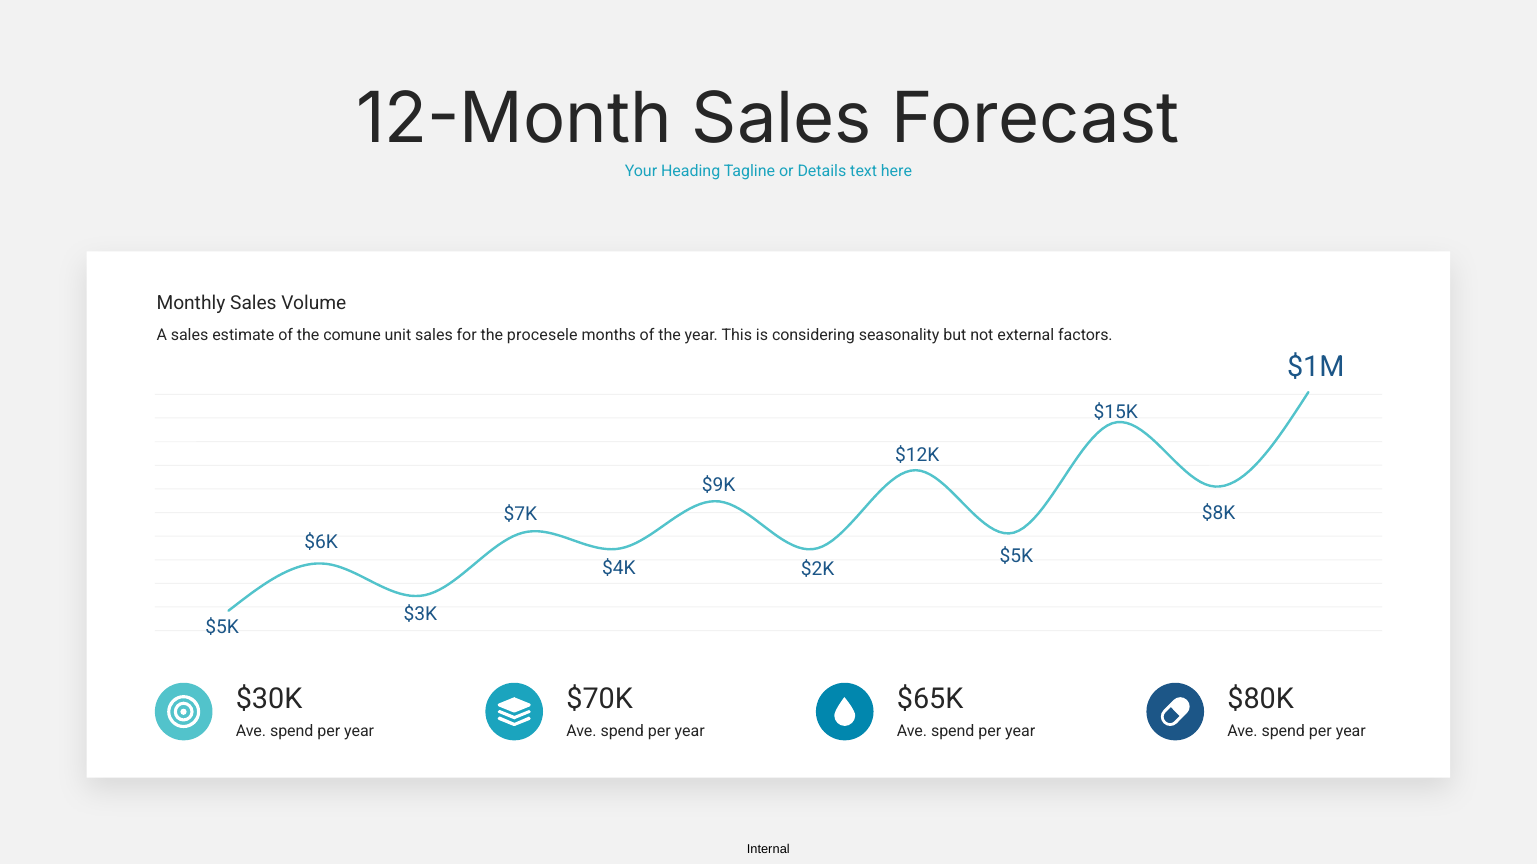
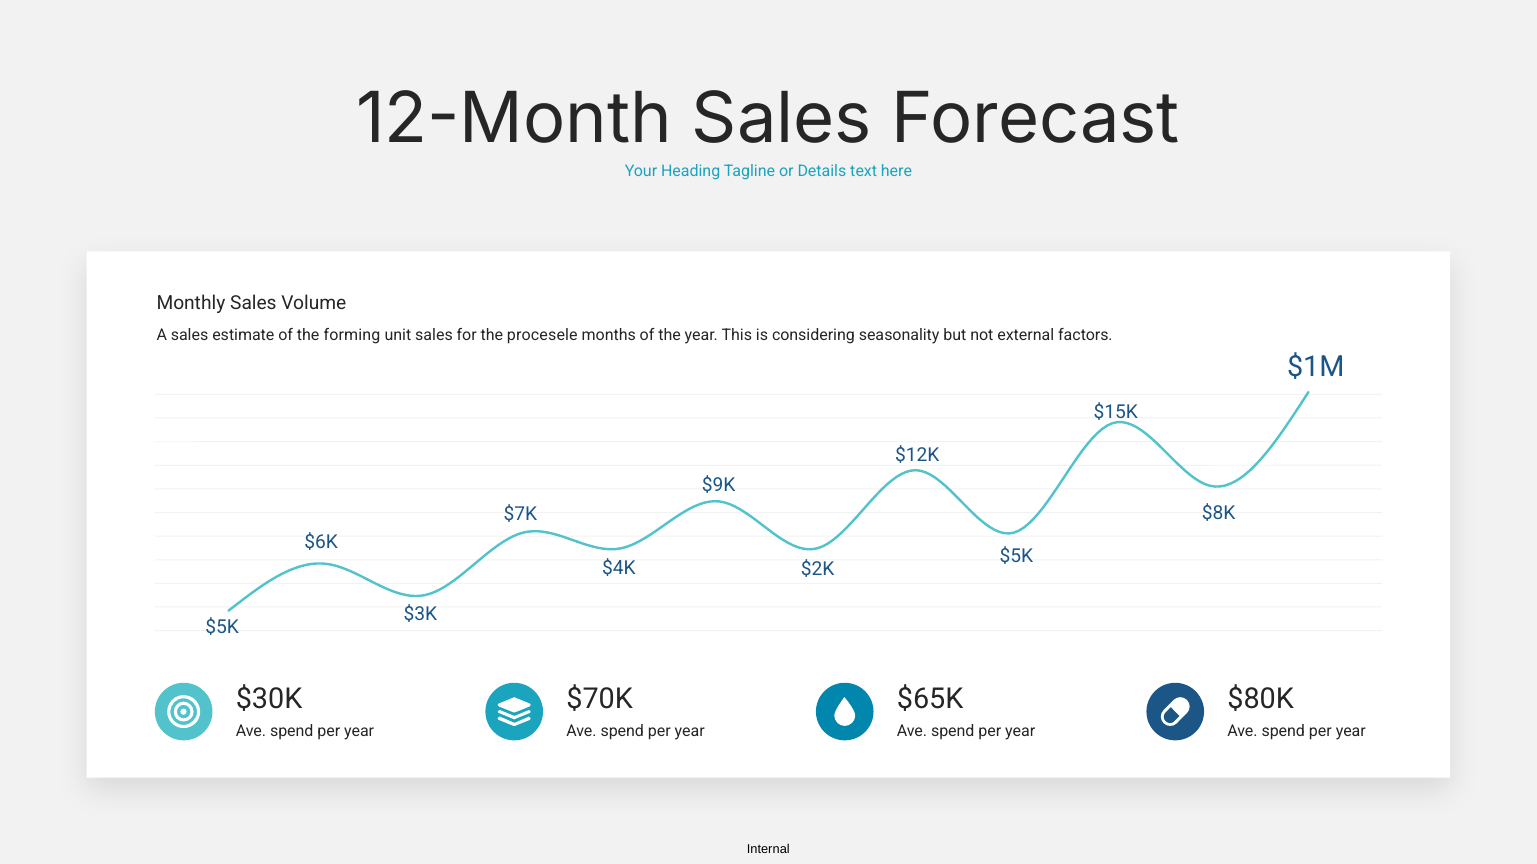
comune: comune -> forming
